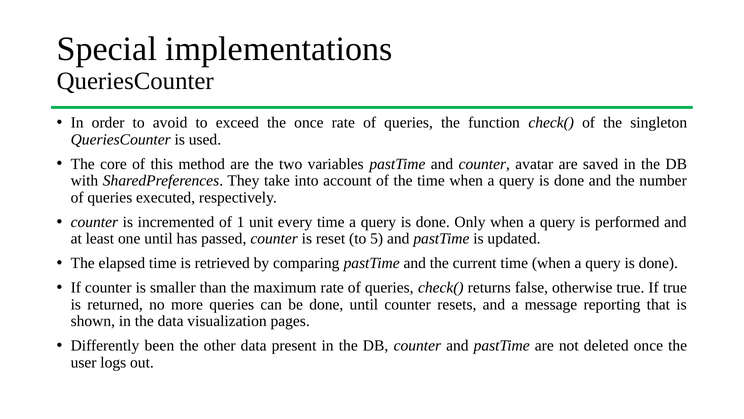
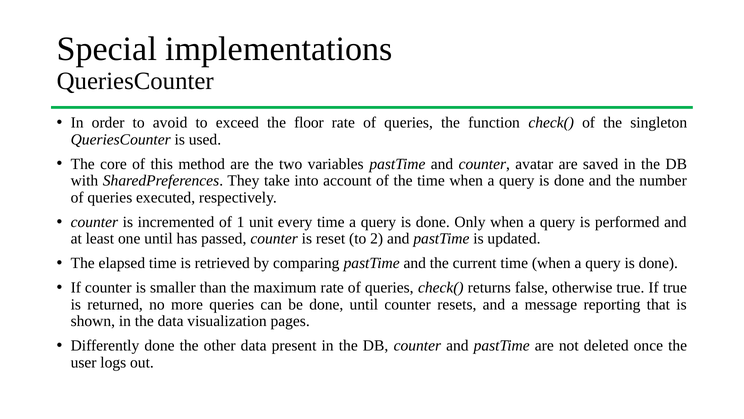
the once: once -> floor
5: 5 -> 2
Differently been: been -> done
